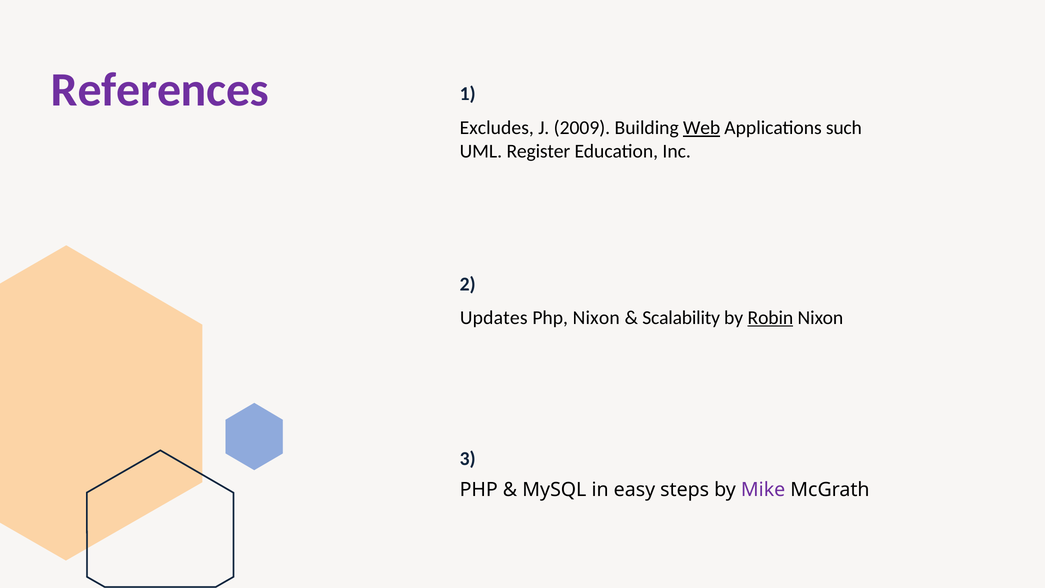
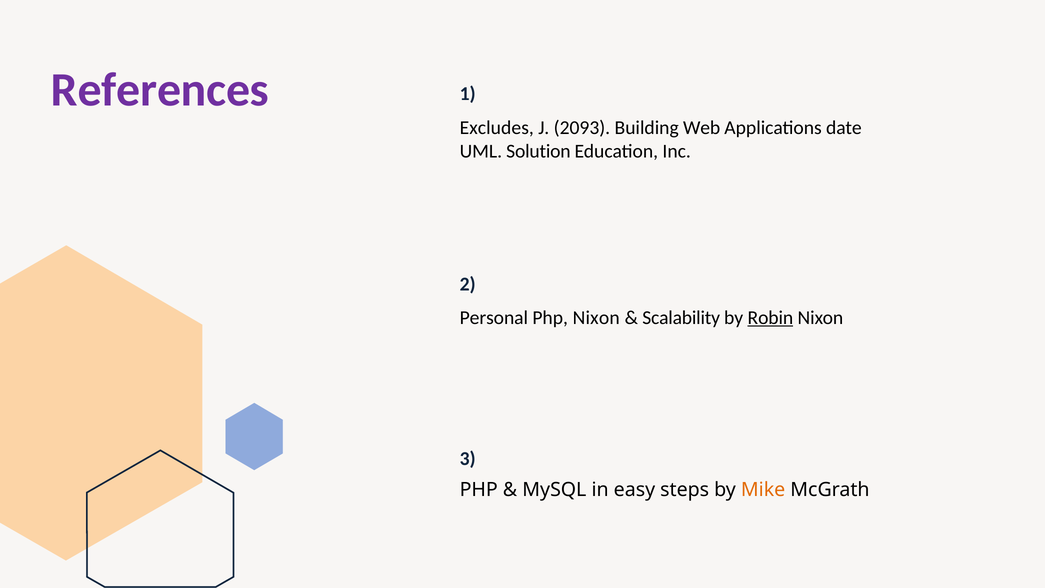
2009: 2009 -> 2093
Web underline: present -> none
such: such -> date
Register: Register -> Solution
Updates: Updates -> Personal
Mike colour: purple -> orange
